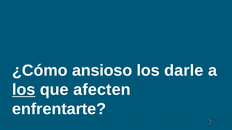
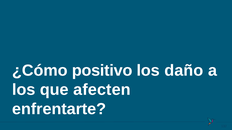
ansioso: ansioso -> positivo
darle: darle -> daño
los at (24, 90) underline: present -> none
